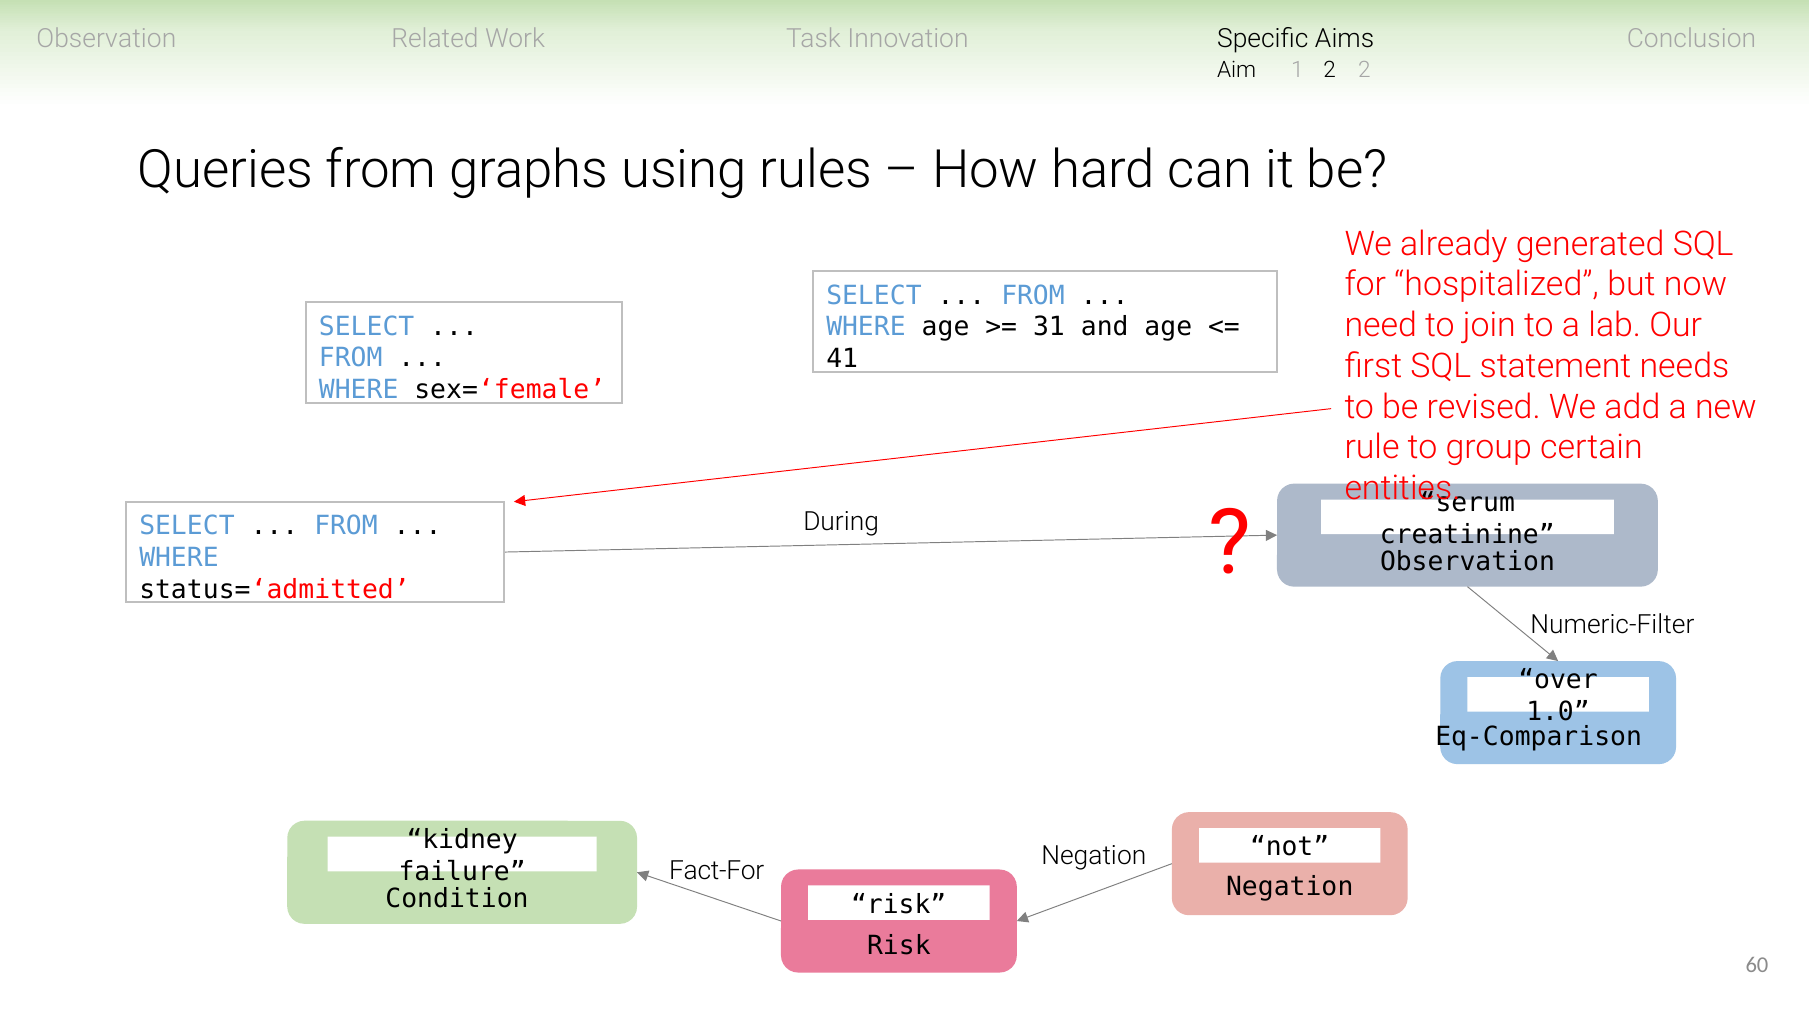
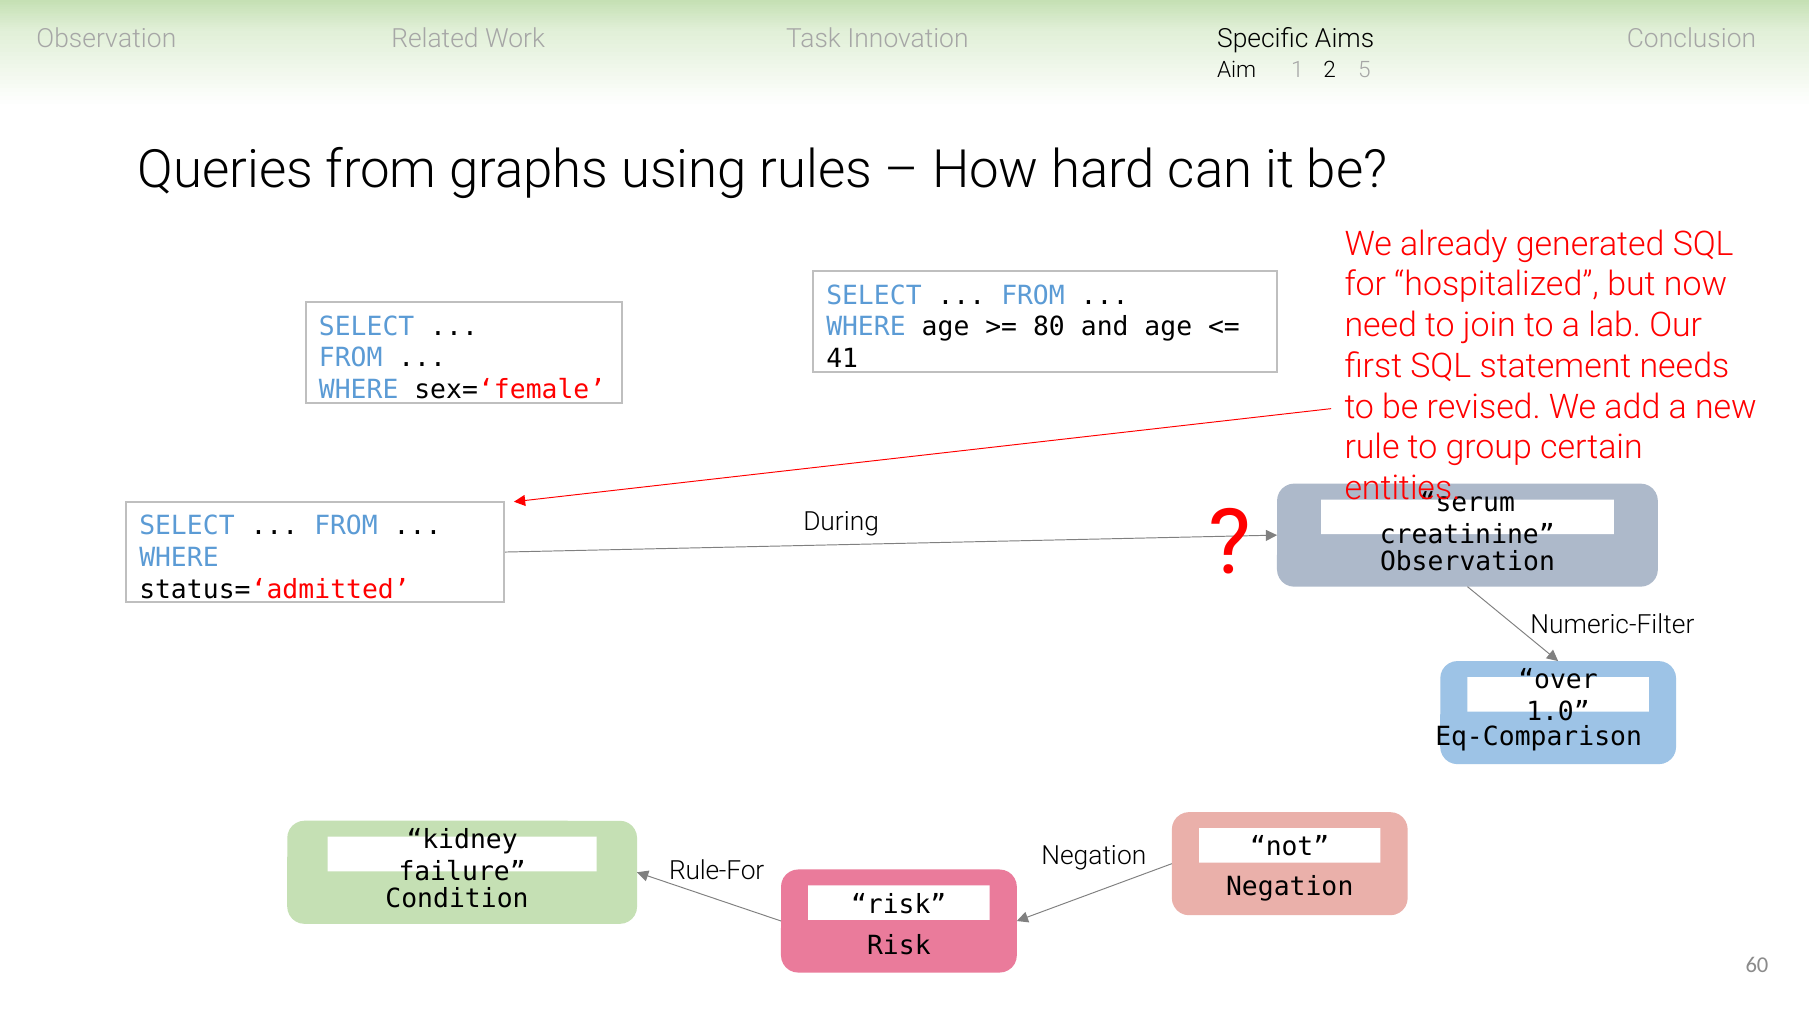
2 2: 2 -> 5
31: 31 -> 80
Fact-For: Fact-For -> Rule-For
